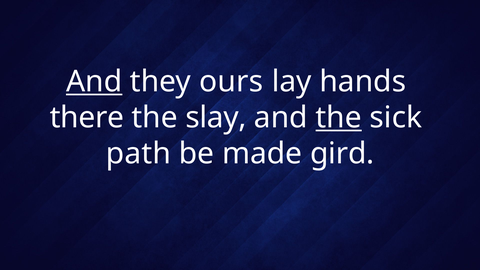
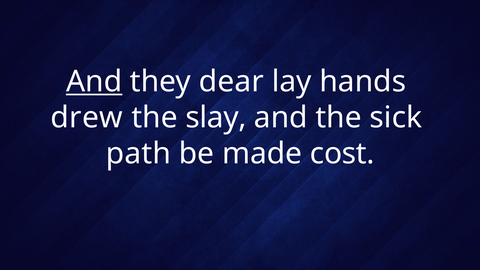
ours: ours -> dear
there: there -> drew
the at (339, 118) underline: present -> none
gird: gird -> cost
